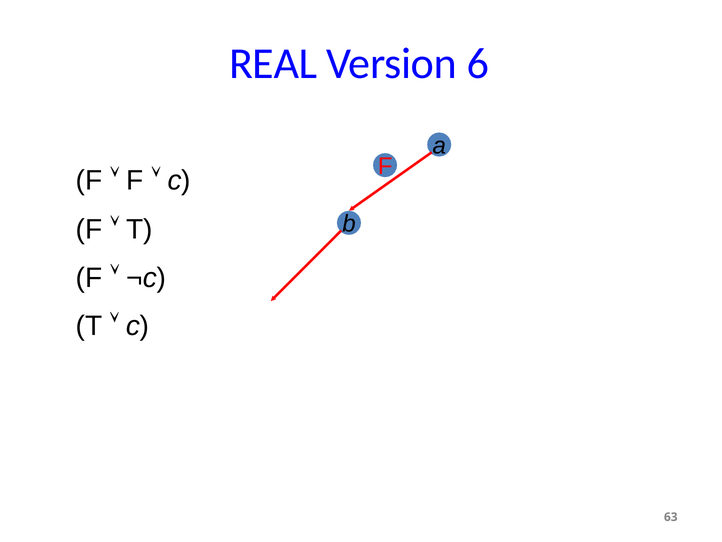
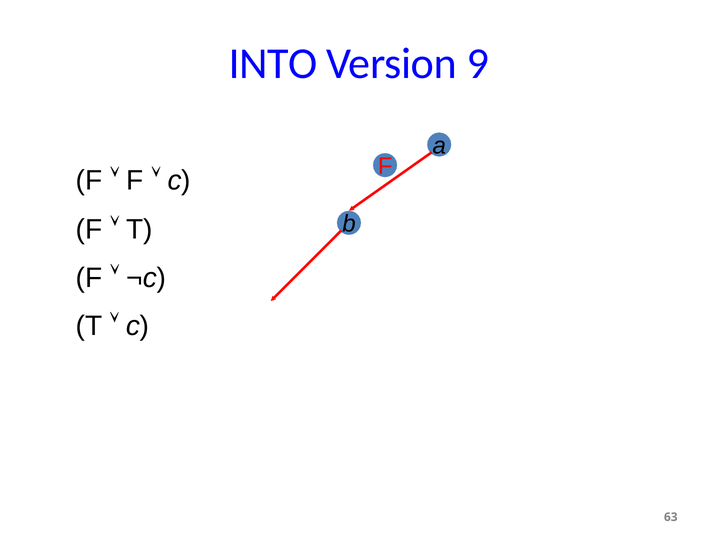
REAL: REAL -> INTO
6: 6 -> 9
